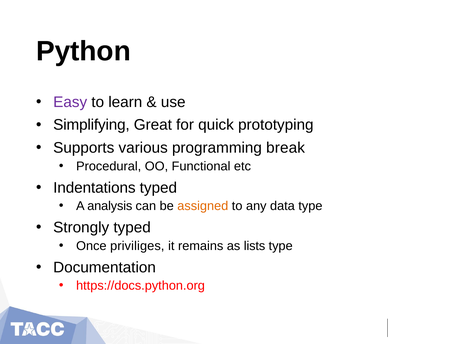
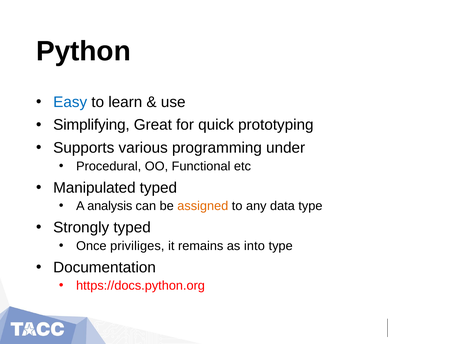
Easy colour: purple -> blue
break: break -> under
Indentations: Indentations -> Manipulated
lists: lists -> into
